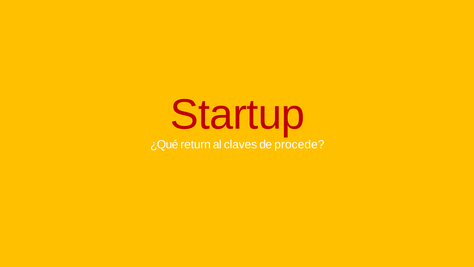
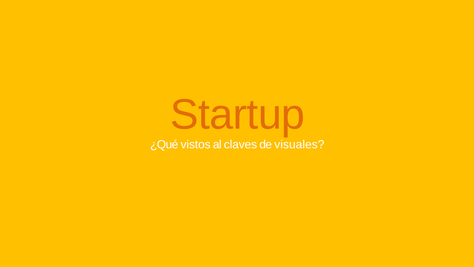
Startup colour: red -> orange
return: return -> vistos
procede: procede -> visuales
